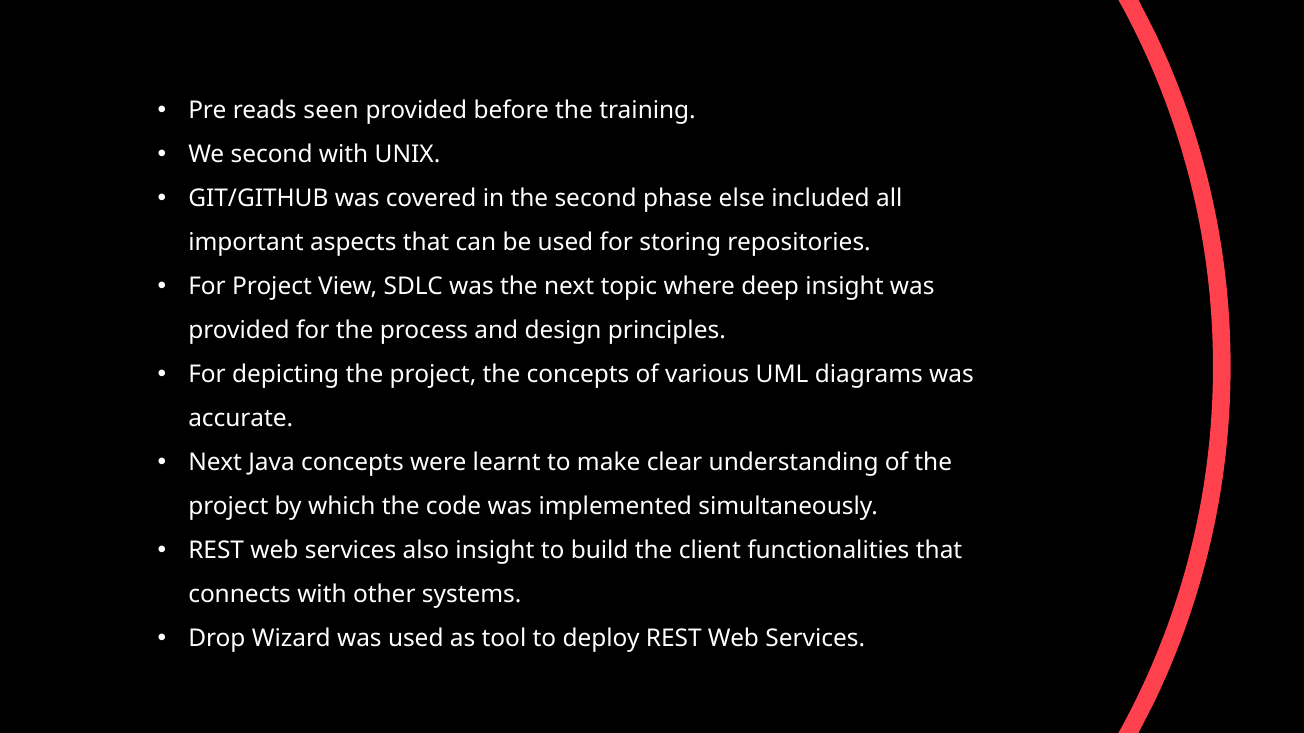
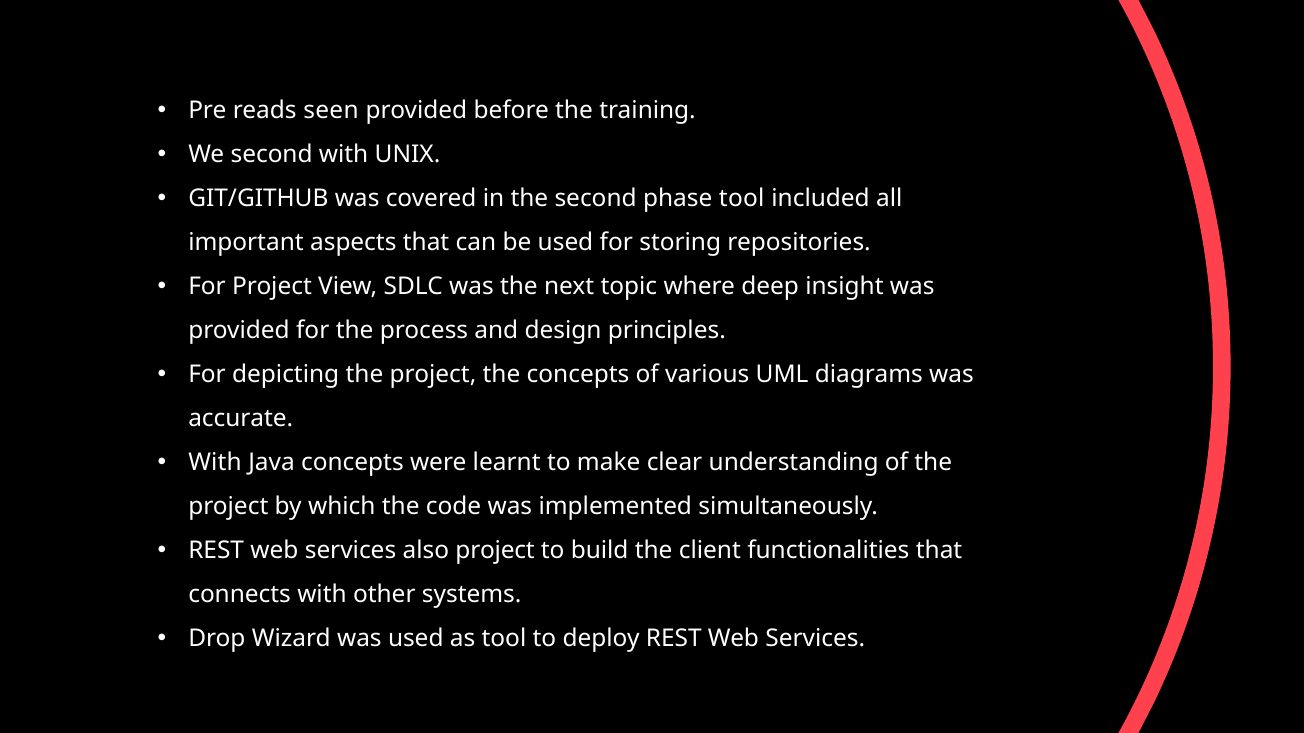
phase else: else -> tool
Next at (215, 463): Next -> With
also insight: insight -> project
